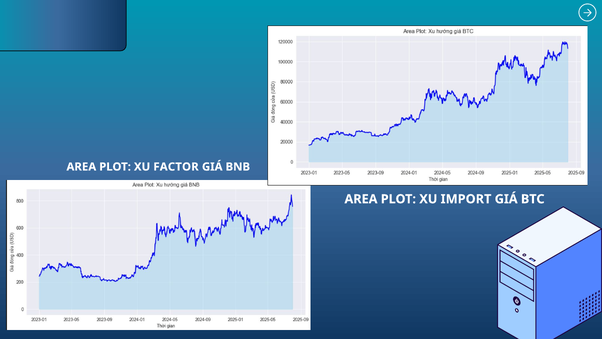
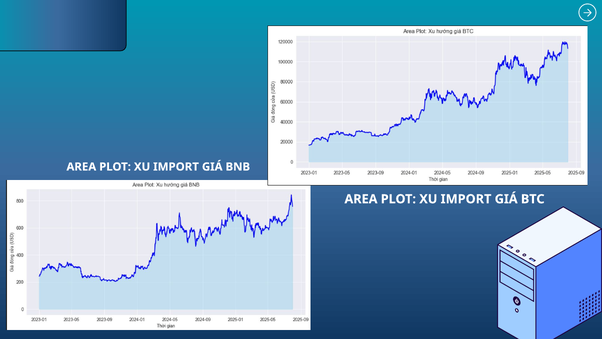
FACTOR at (176, 167): FACTOR -> IMPORT
